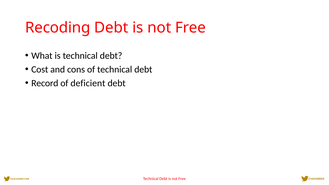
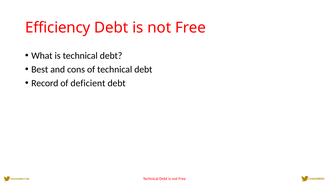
Recoding: Recoding -> Efficiency
Cost: Cost -> Best
